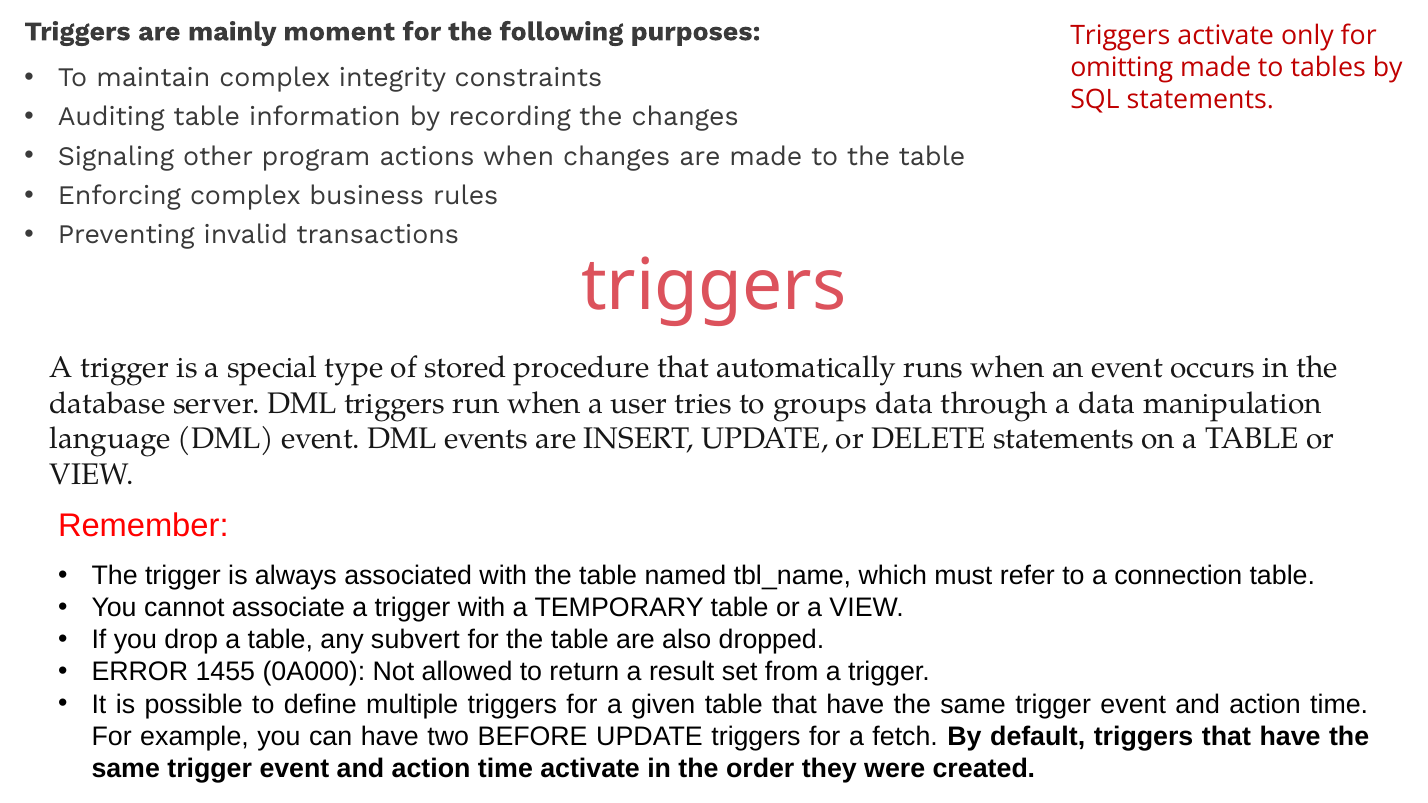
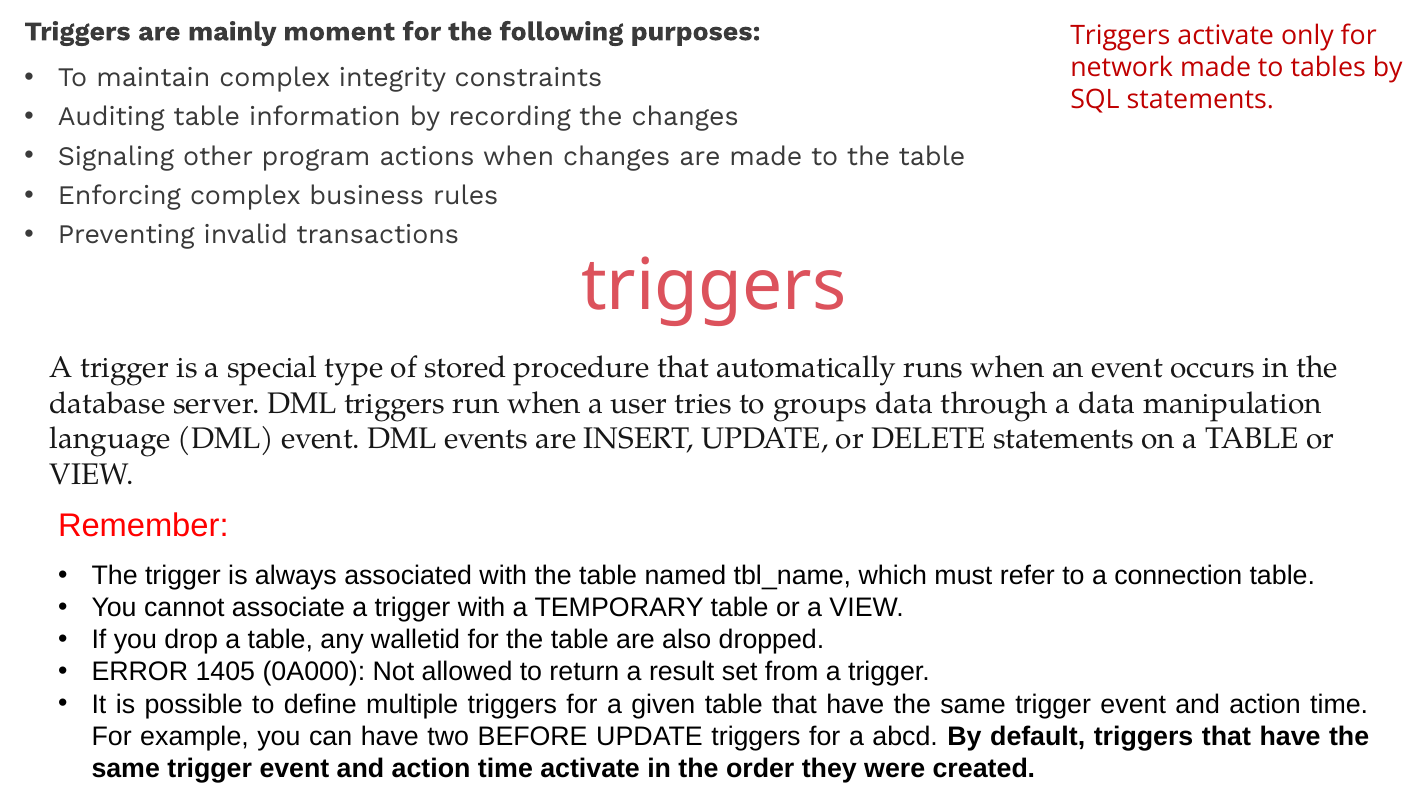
omitting: omitting -> network
subvert: subvert -> walletid
1455: 1455 -> 1405
fetch: fetch -> abcd
